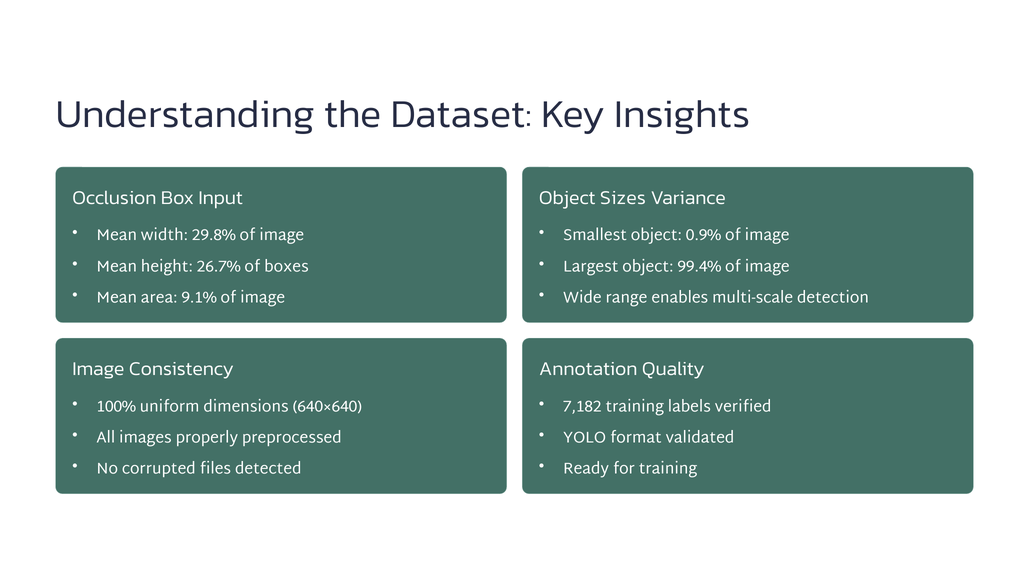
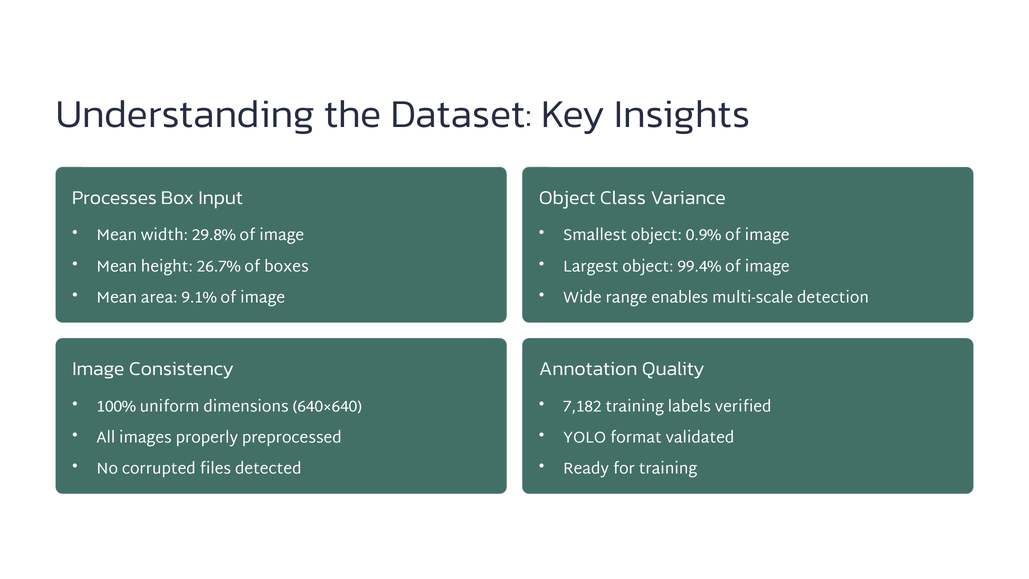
Occlusion: Occlusion -> Processes
Sizes: Sizes -> Class
